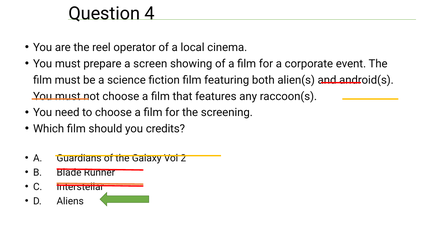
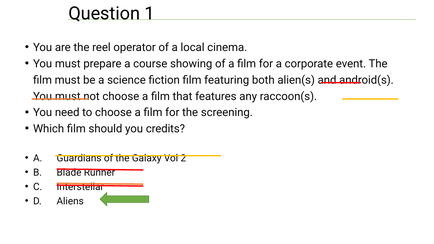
4: 4 -> 1
screen: screen -> course
